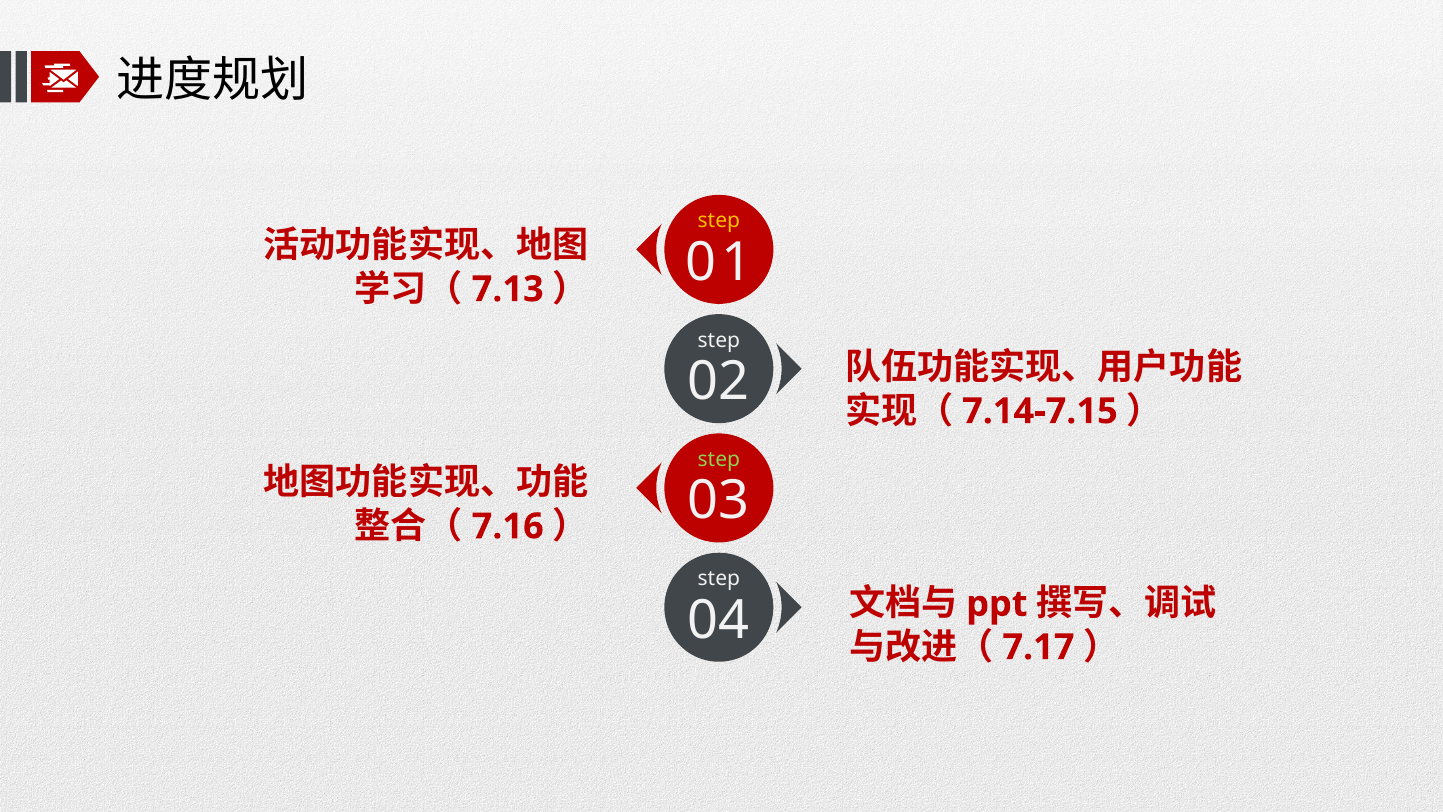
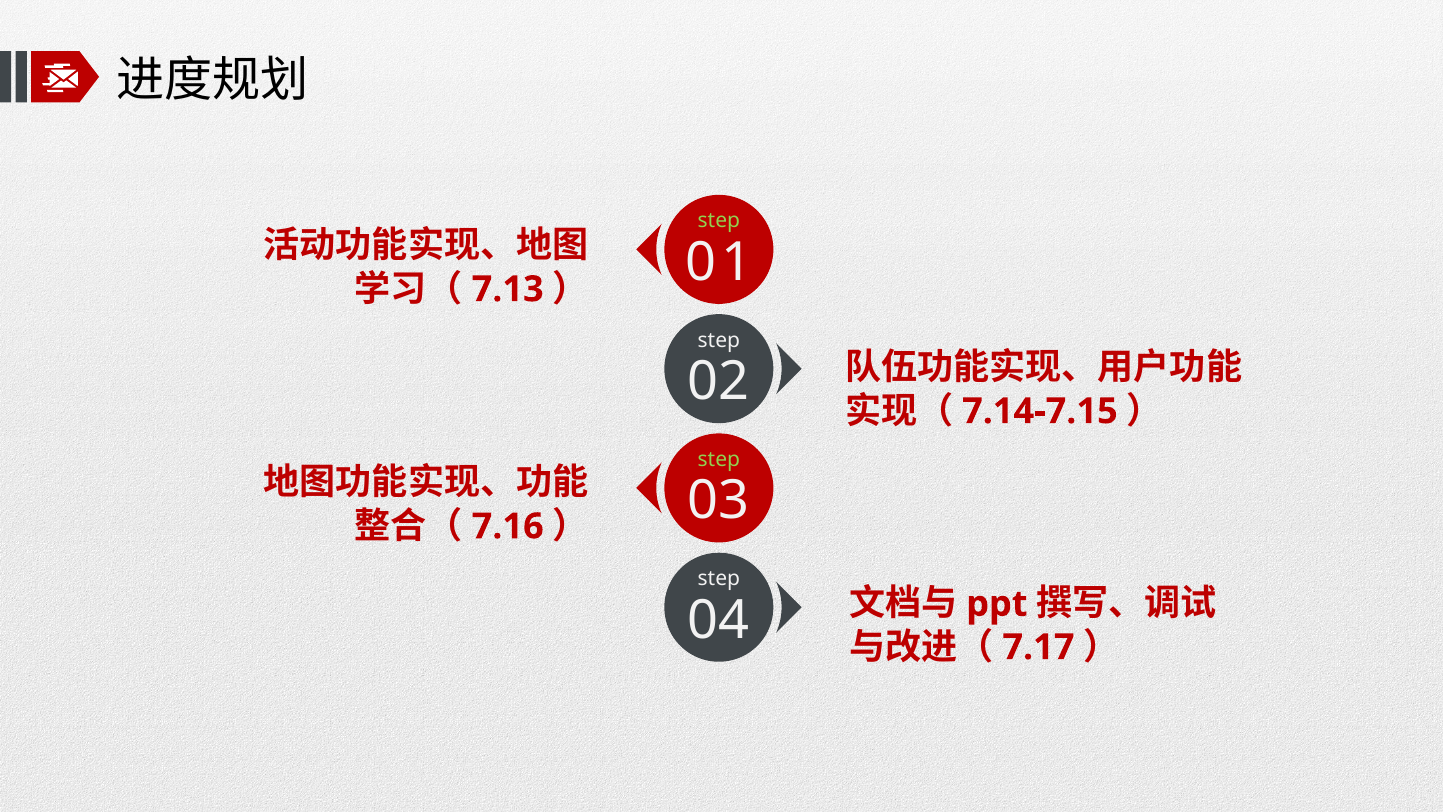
step at (719, 221) colour: yellow -> light green
